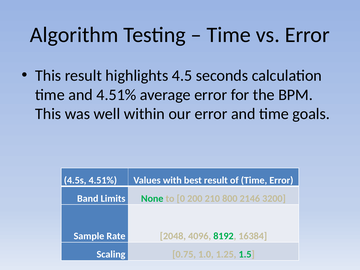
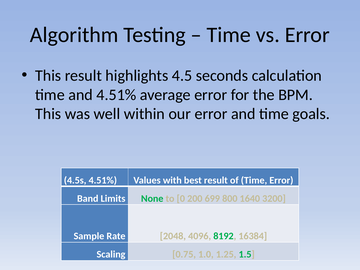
210: 210 -> 699
2146: 2146 -> 1640
